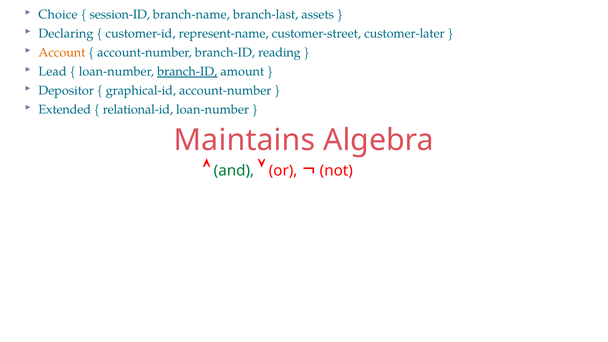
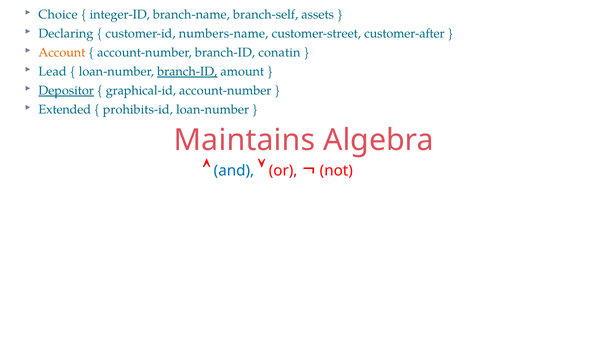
session-ID: session-ID -> integer-ID
branch-last: branch-last -> branch-self
represent-name: represent-name -> numbers-name
customer-later: customer-later -> customer-after
reading: reading -> conatin
Depositor underline: none -> present
relational-id: relational-id -> prohibits-id
and colour: green -> blue
